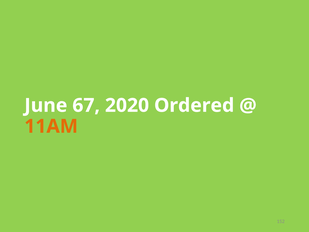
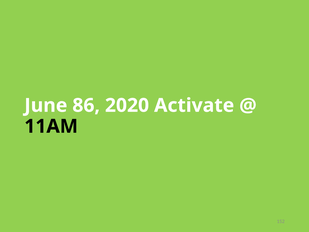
67: 67 -> 86
Ordered: Ordered -> Activate
11AM colour: orange -> black
